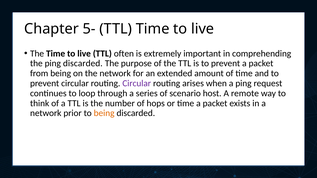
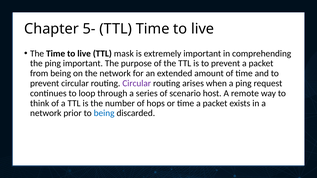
often: often -> mask
ping discarded: discarded -> important
being at (104, 113) colour: orange -> blue
